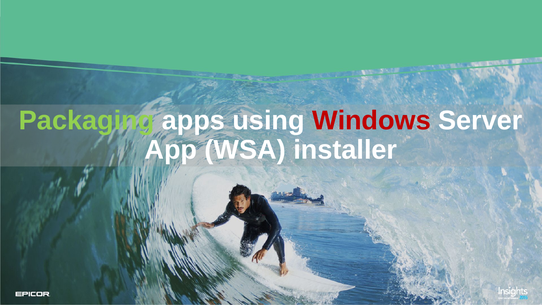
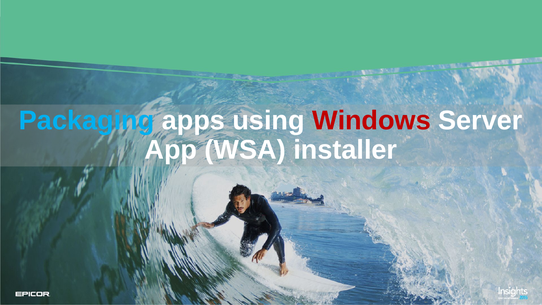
Packaging colour: light green -> light blue
